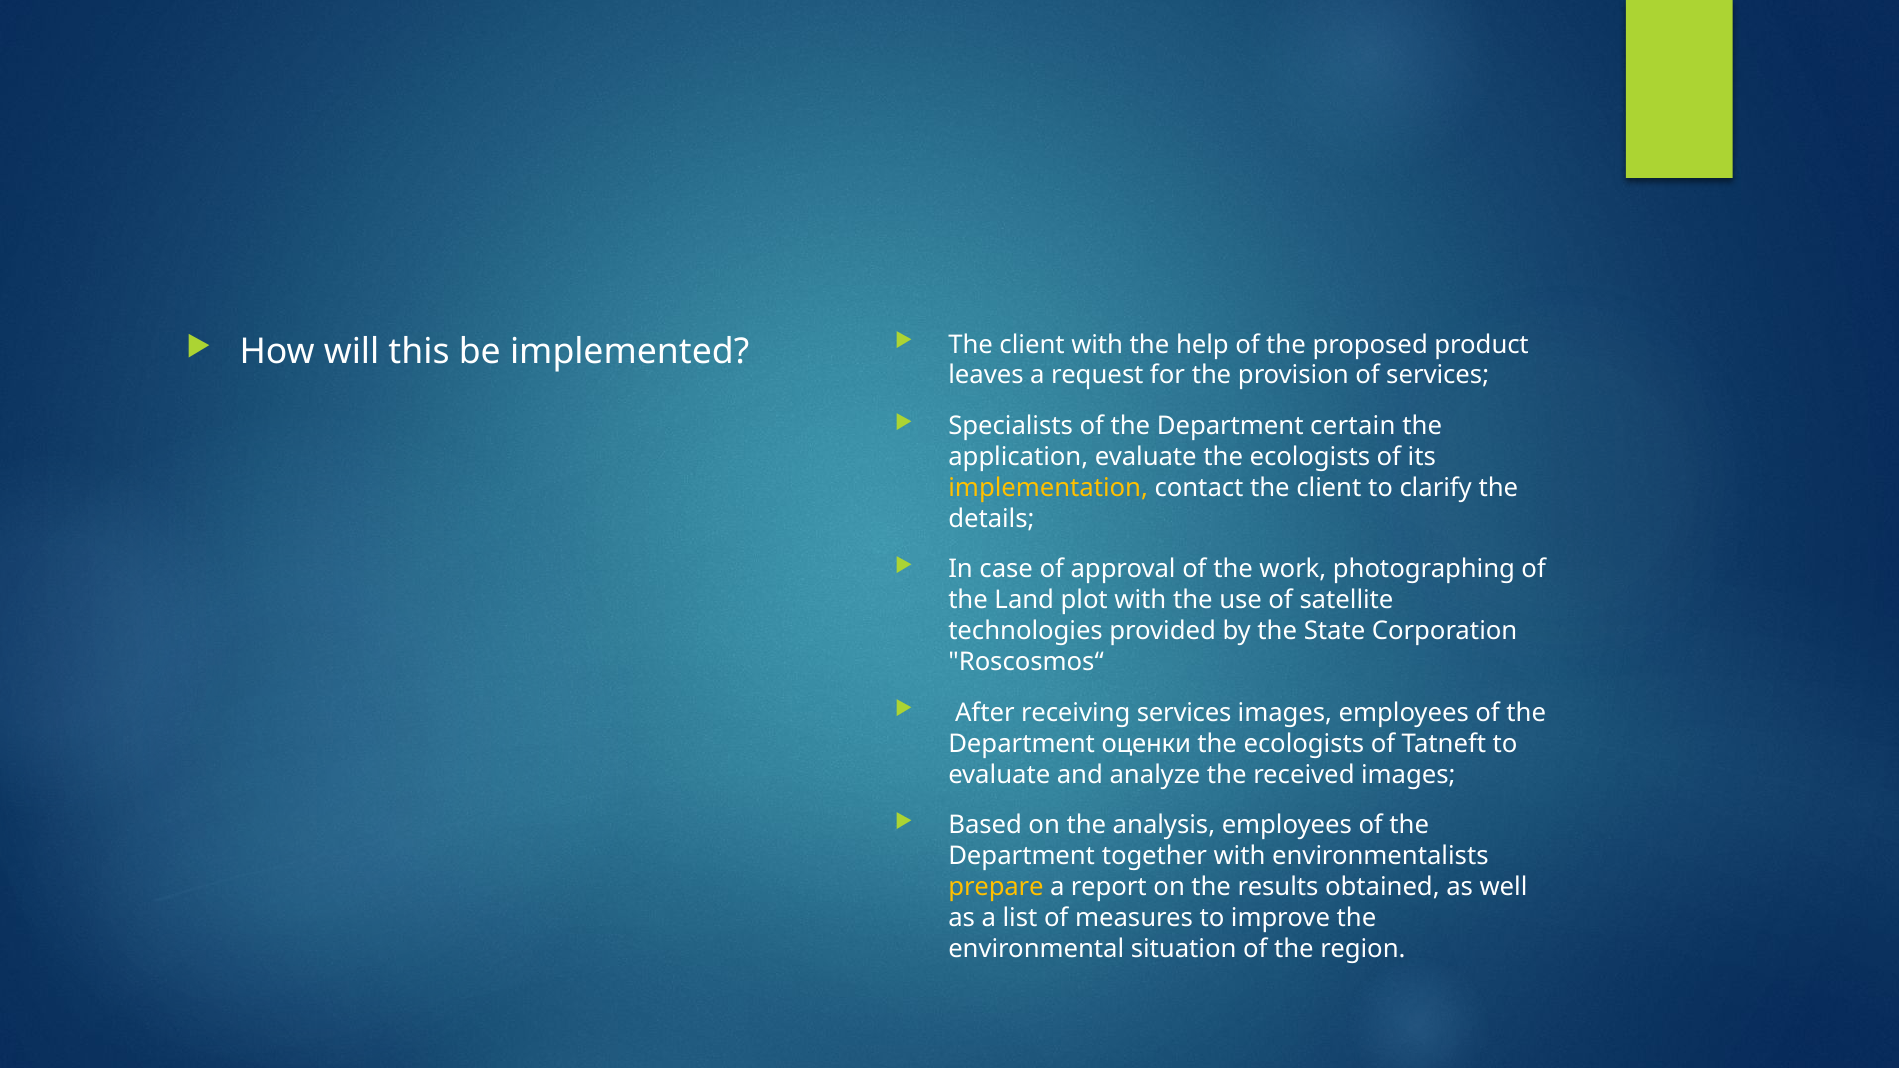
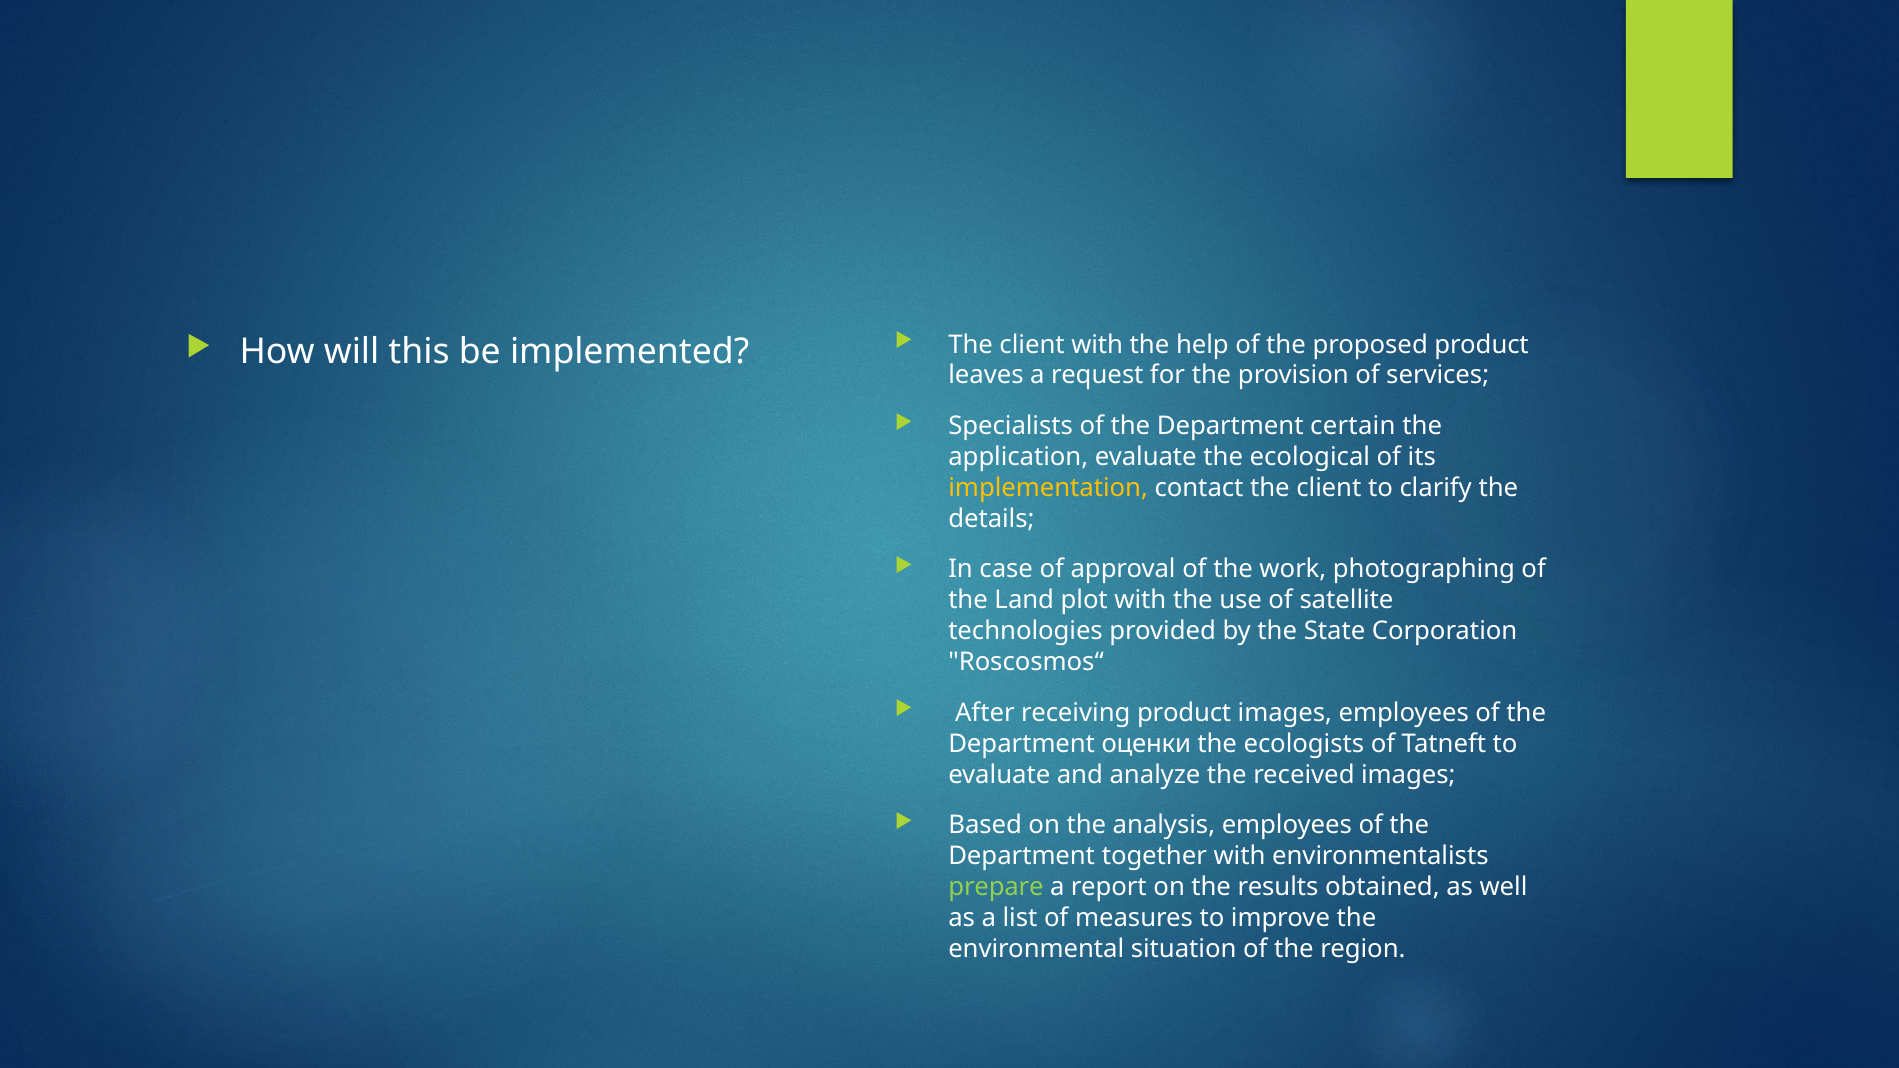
evaluate the ecologists: ecologists -> ecological
receiving services: services -> product
prepare colour: yellow -> light green
